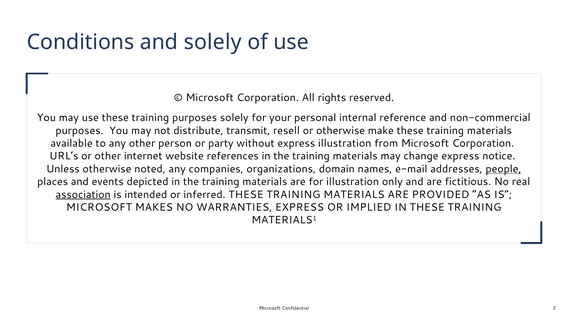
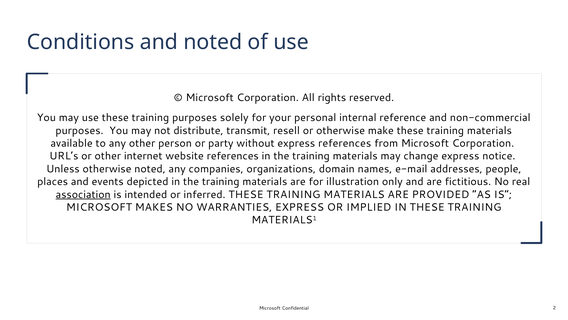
and solely: solely -> noted
express illustration: illustration -> references
people underline: present -> none
